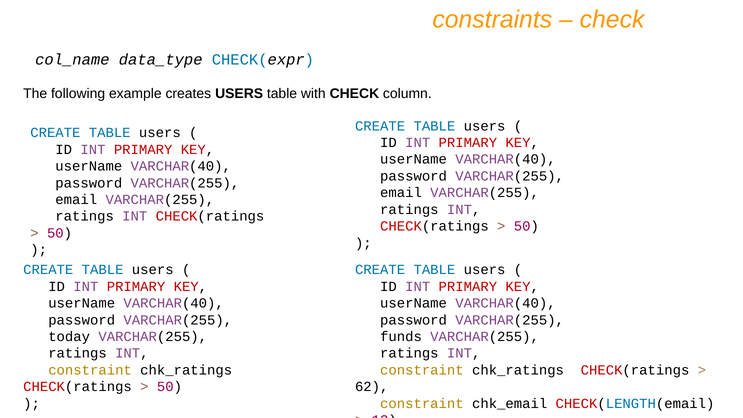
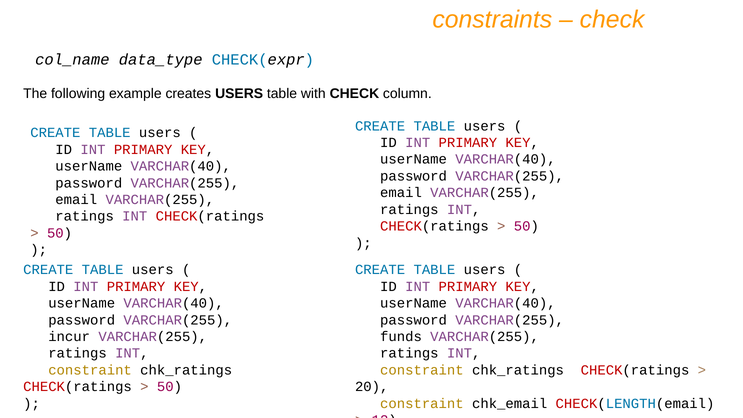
today: today -> incur
62: 62 -> 20
